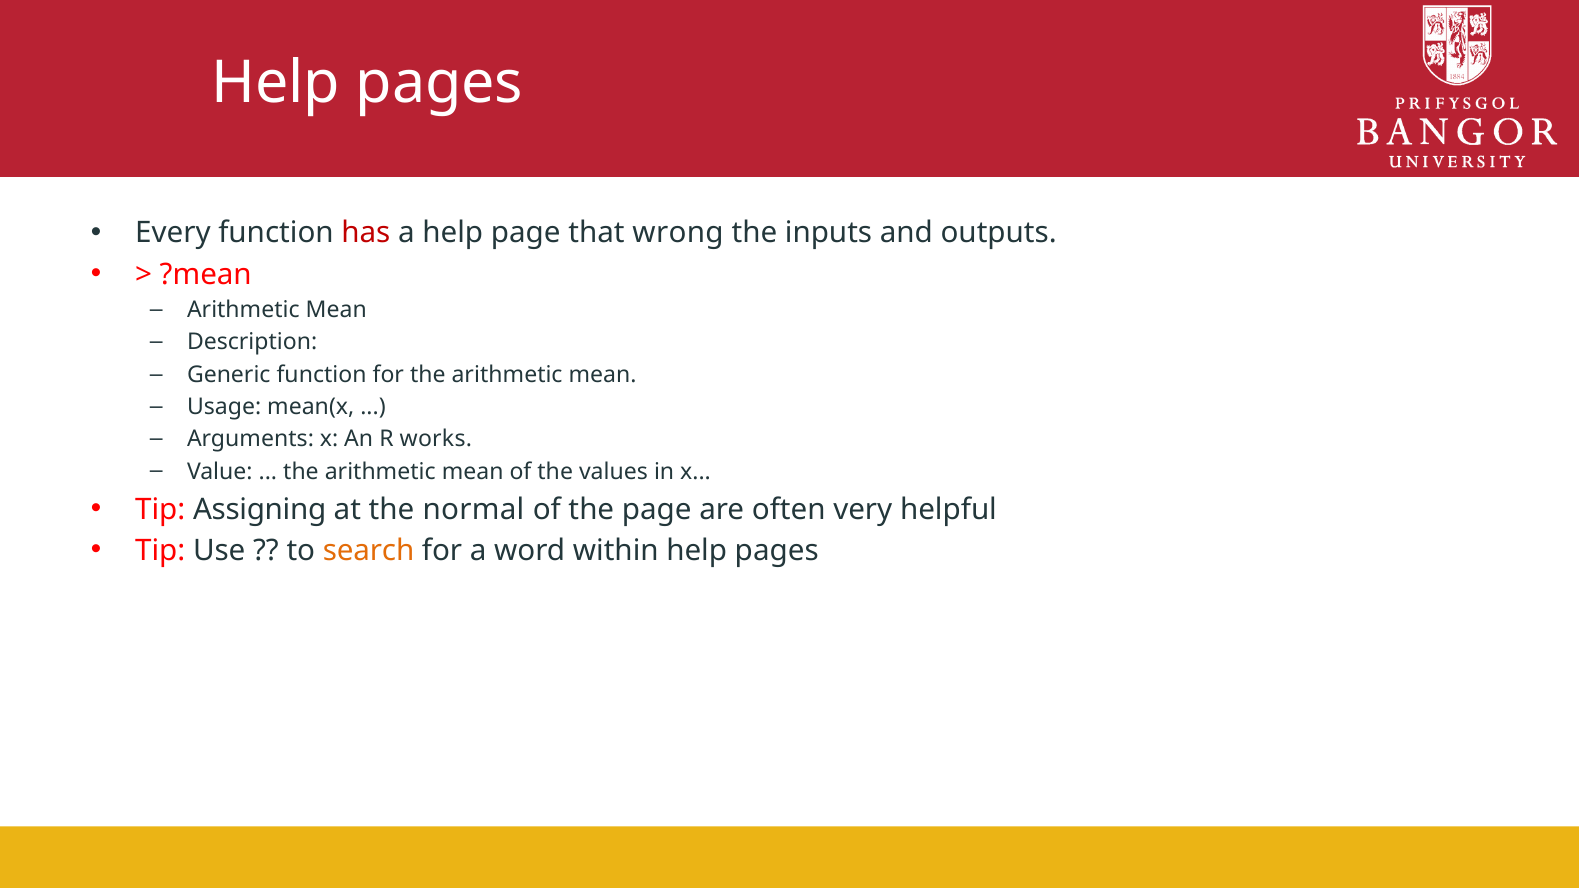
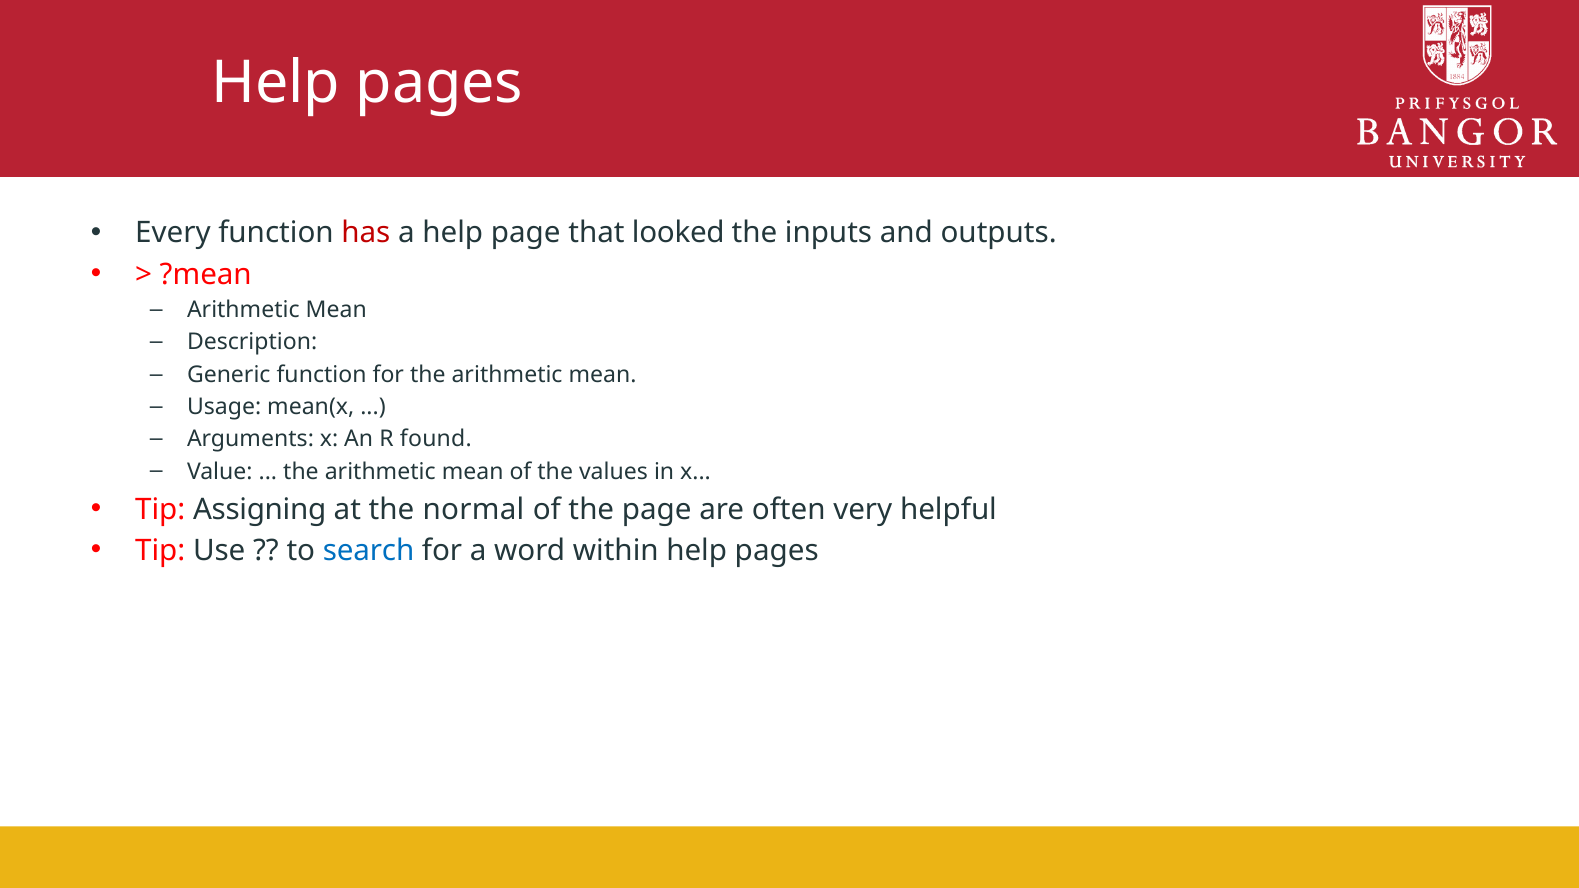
wrong: wrong -> looked
works: works -> found
search colour: orange -> blue
